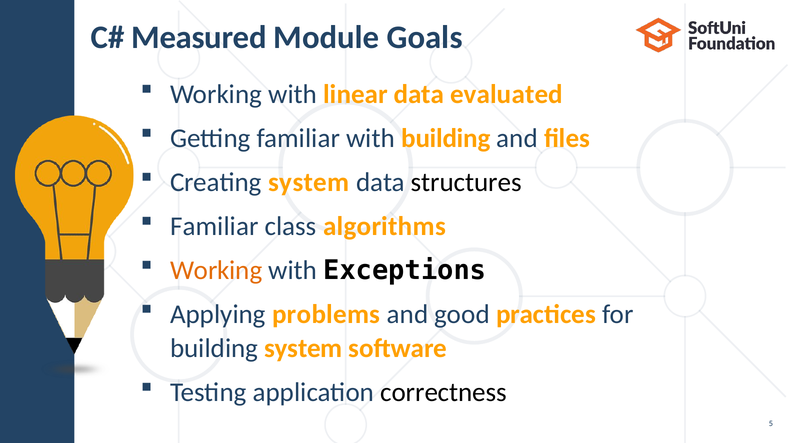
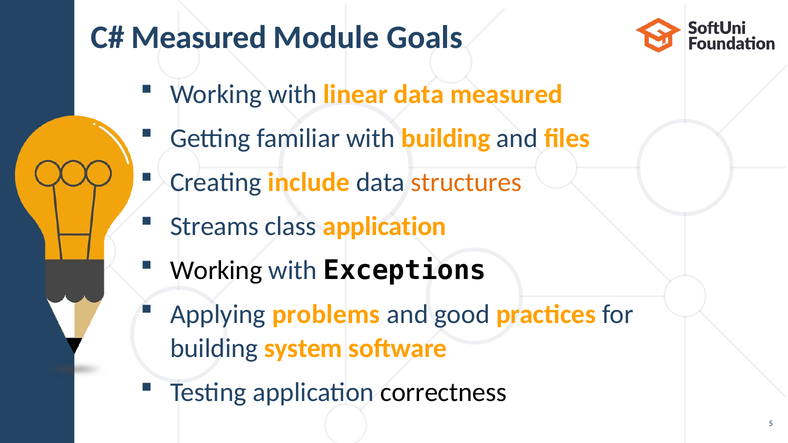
data evaluated: evaluated -> measured
Creating system: system -> include
structures colour: black -> orange
Familiar at (214, 227): Familiar -> Streams
class algorithms: algorithms -> application
Working at (216, 271) colour: orange -> black
